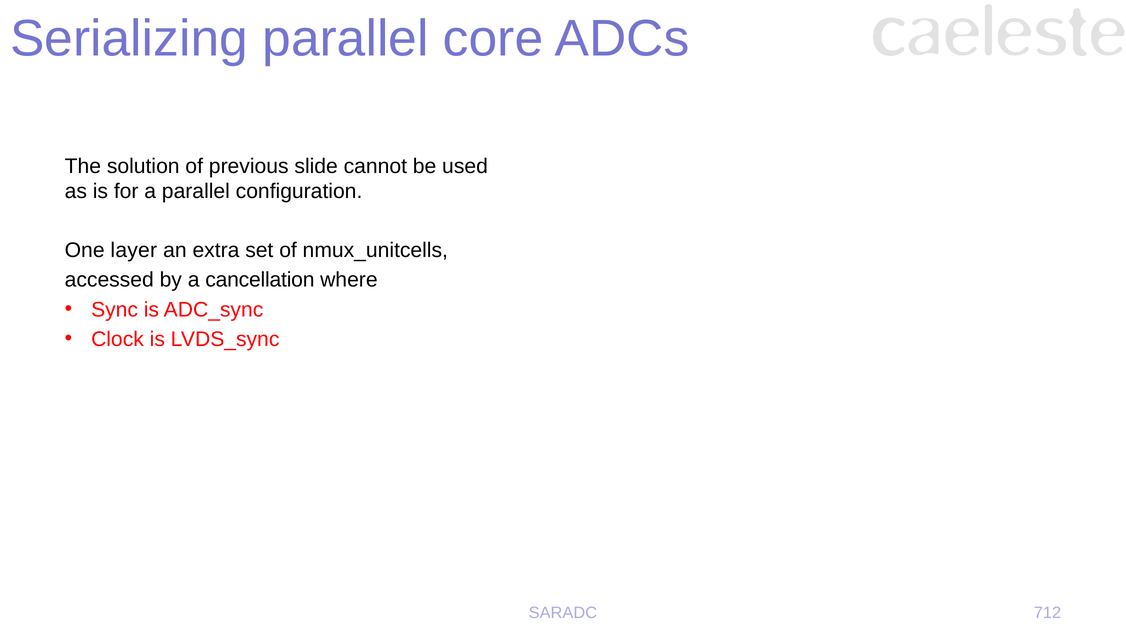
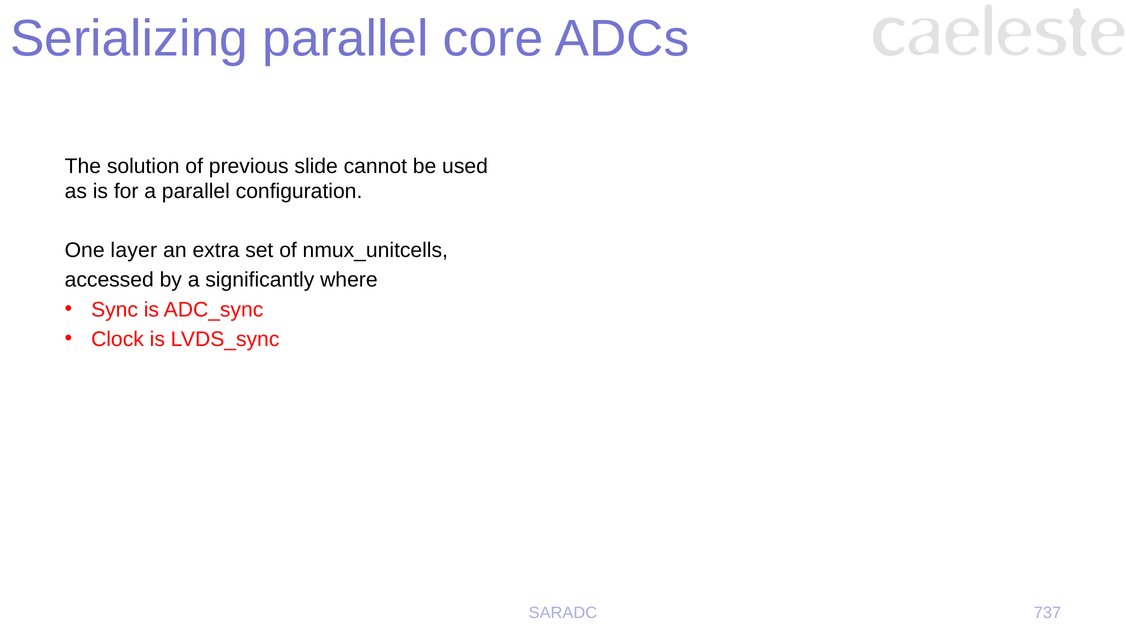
cancellation: cancellation -> significantly
712: 712 -> 737
